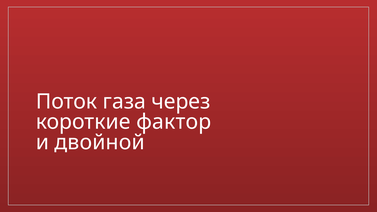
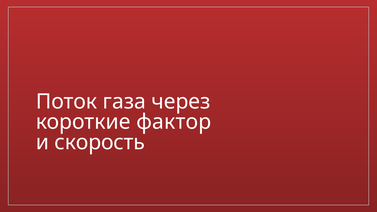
двойной: двойной -> скорость
